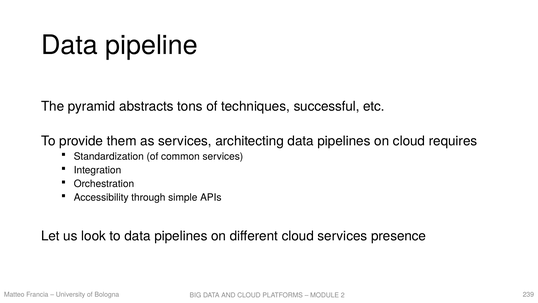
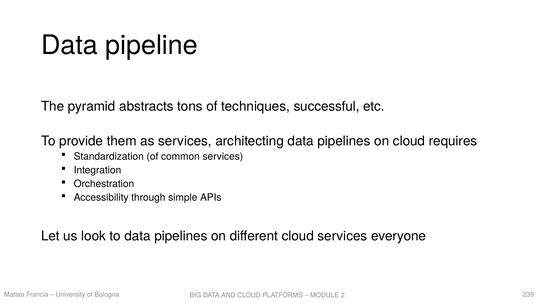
presence: presence -> everyone
